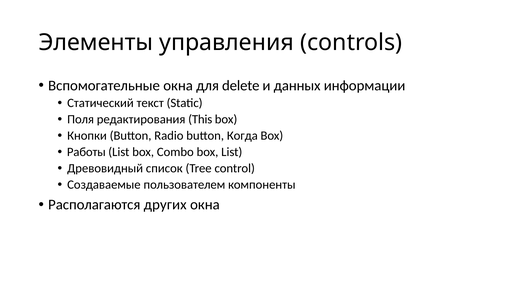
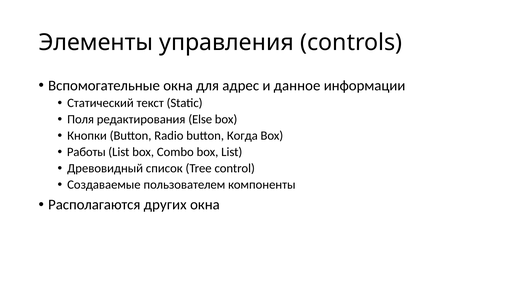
delete: delete -> адрес
данных: данных -> данное
This: This -> Else
